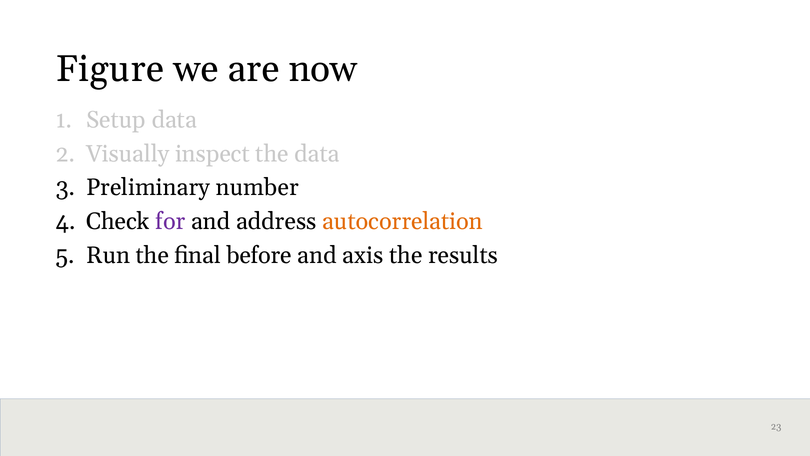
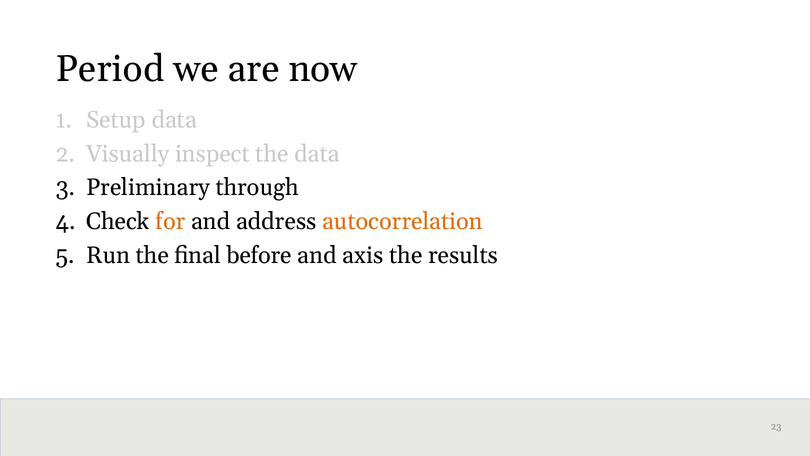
Figure: Figure -> Period
number: number -> through
for colour: purple -> orange
